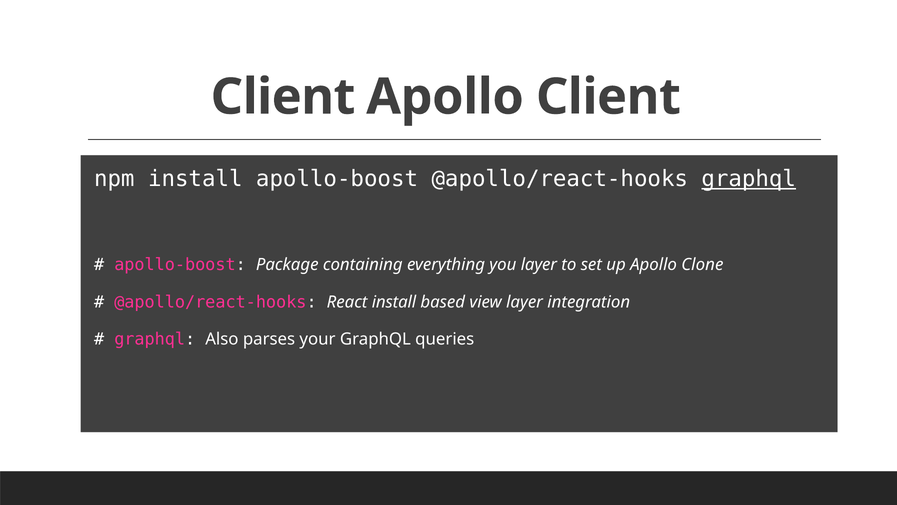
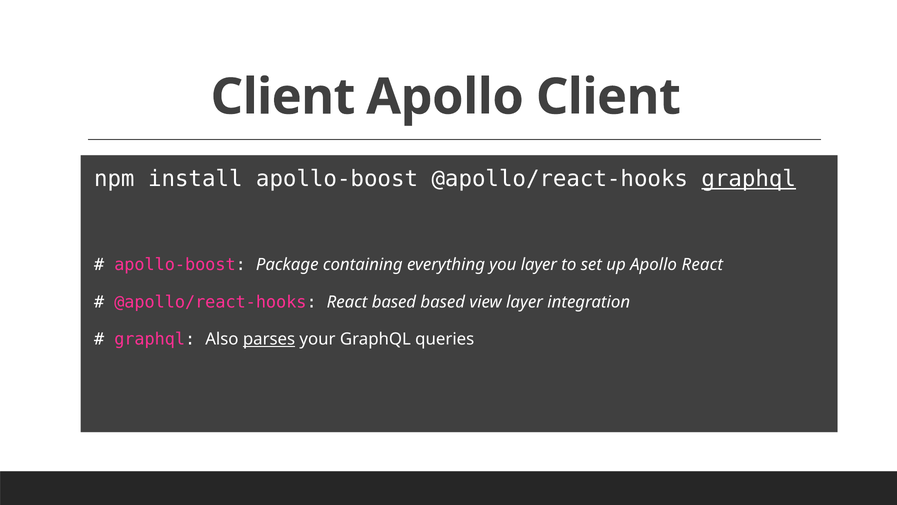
Apollo Clone: Clone -> React
React install: install -> based
parses underline: none -> present
